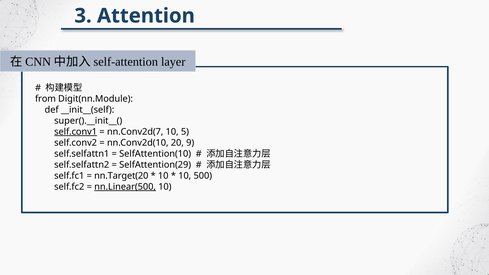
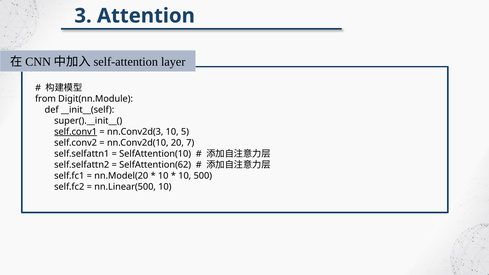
nn.Conv2d(7: nn.Conv2d(7 -> nn.Conv2d(3
9: 9 -> 7
SelfAttention(29: SelfAttention(29 -> SelfAttention(62
nn.Target(20: nn.Target(20 -> nn.Model(20
nn.Linear(500 underline: present -> none
